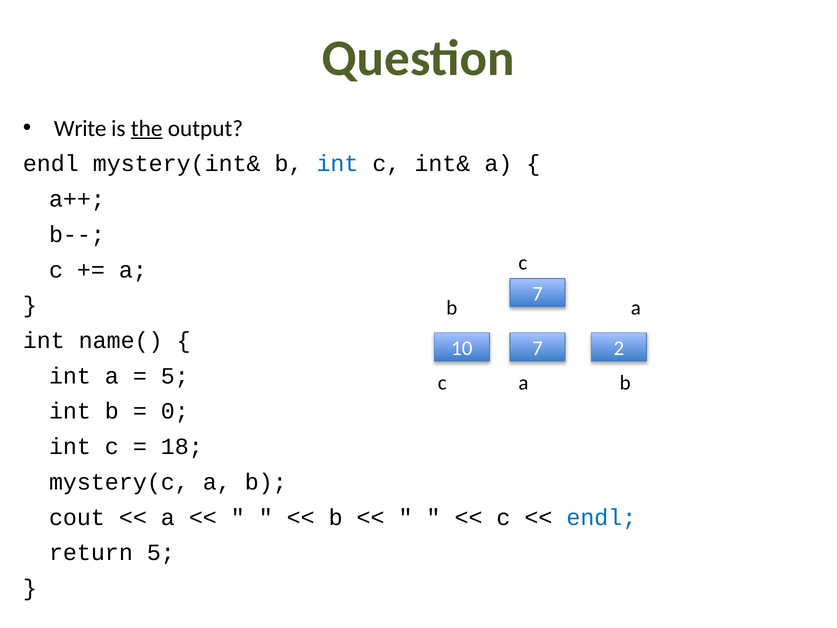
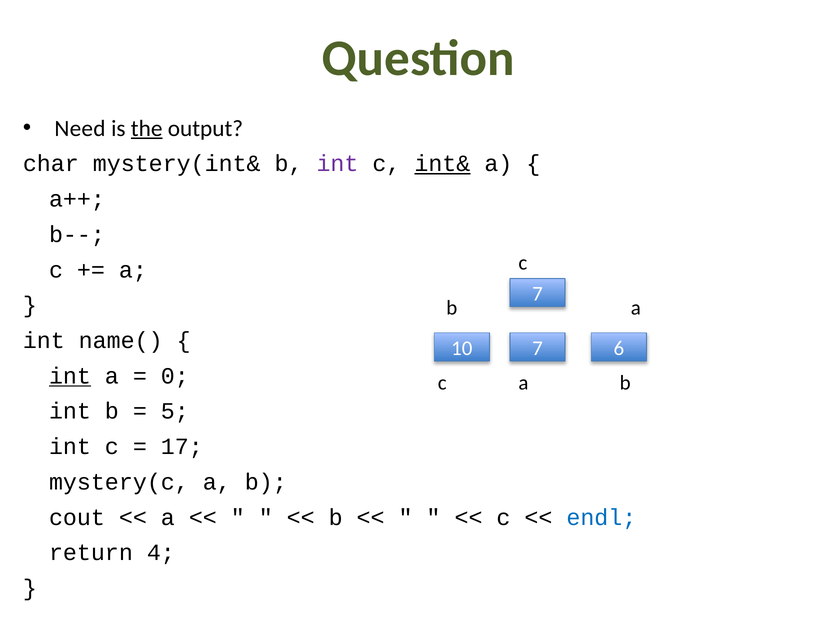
Write: Write -> Need
endl at (51, 164): endl -> char
int at (337, 164) colour: blue -> purple
int& underline: none -> present
2: 2 -> 6
int at (70, 376) underline: none -> present
5 at (175, 376): 5 -> 0
0: 0 -> 5
18: 18 -> 17
return 5: 5 -> 4
